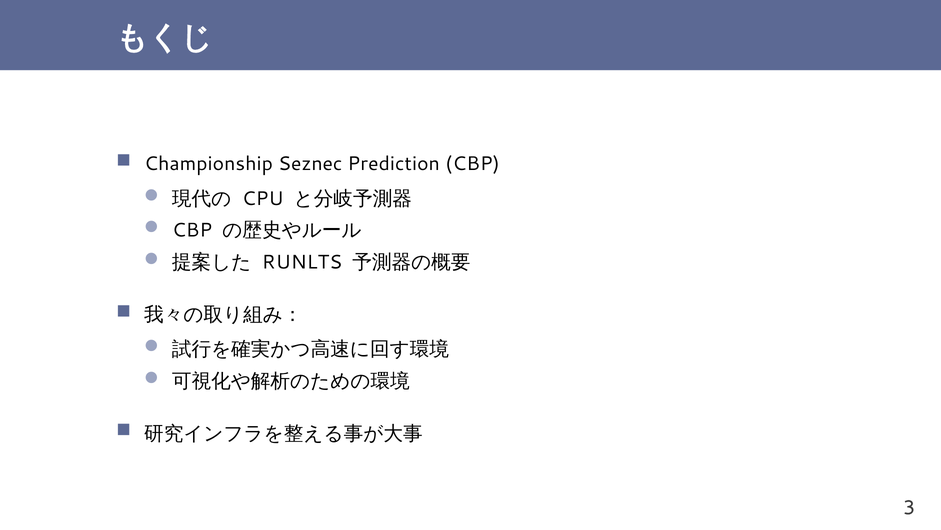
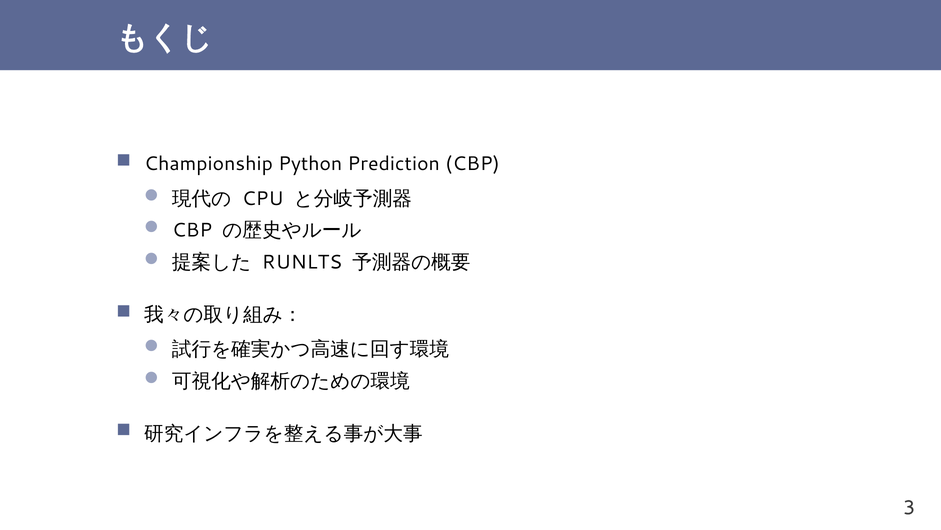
Seznec: Seznec -> Python
